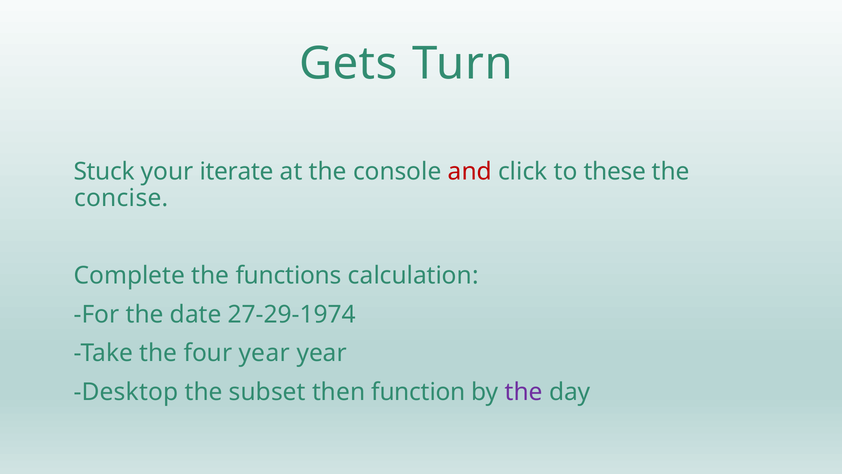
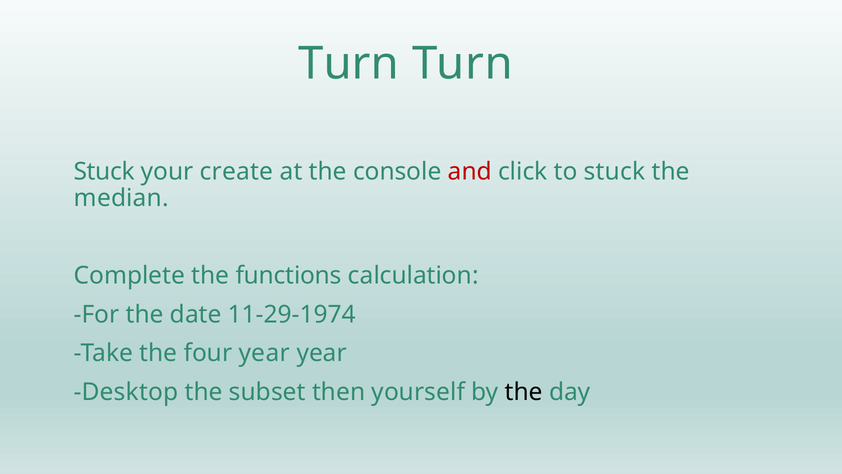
Gets at (348, 64): Gets -> Turn
iterate: iterate -> create
to these: these -> stuck
concise: concise -> median
27-29-1974: 27-29-1974 -> 11-29-1974
function: function -> yourself
the at (524, 392) colour: purple -> black
